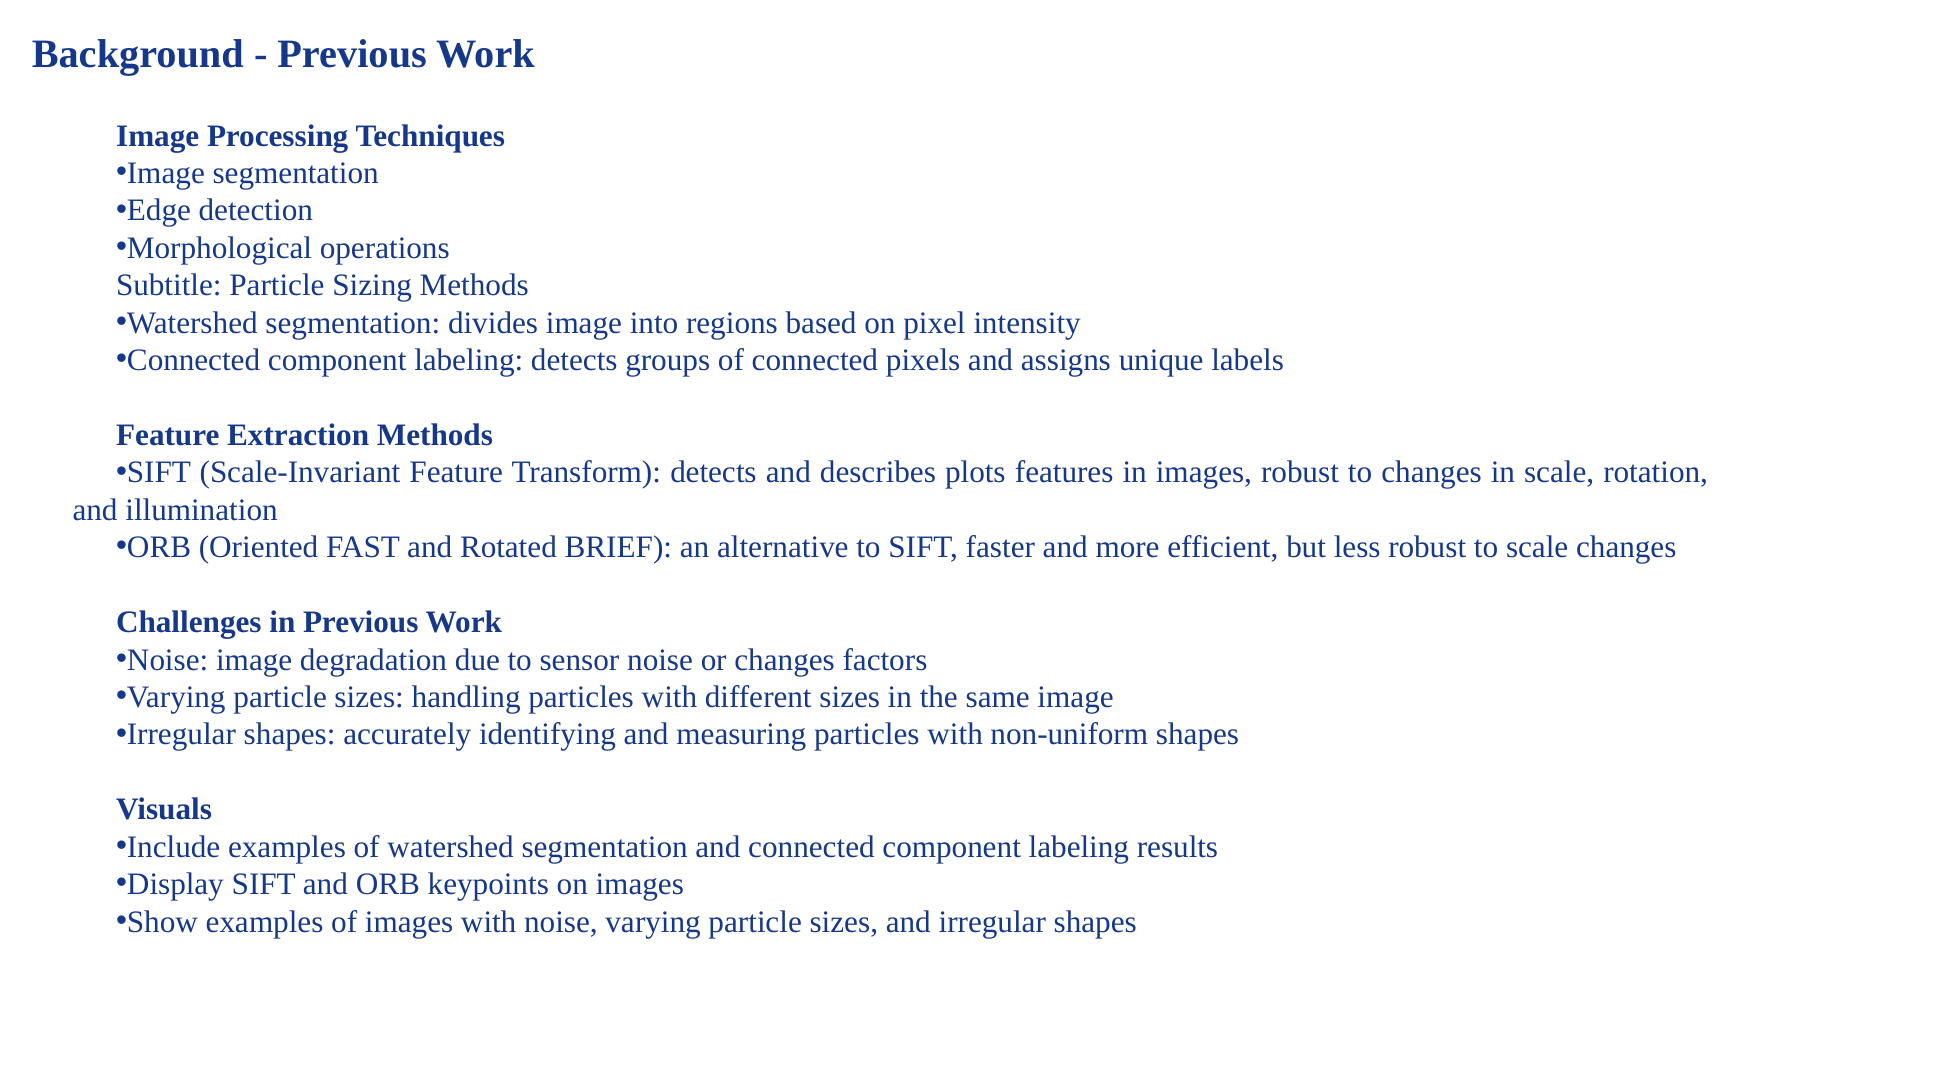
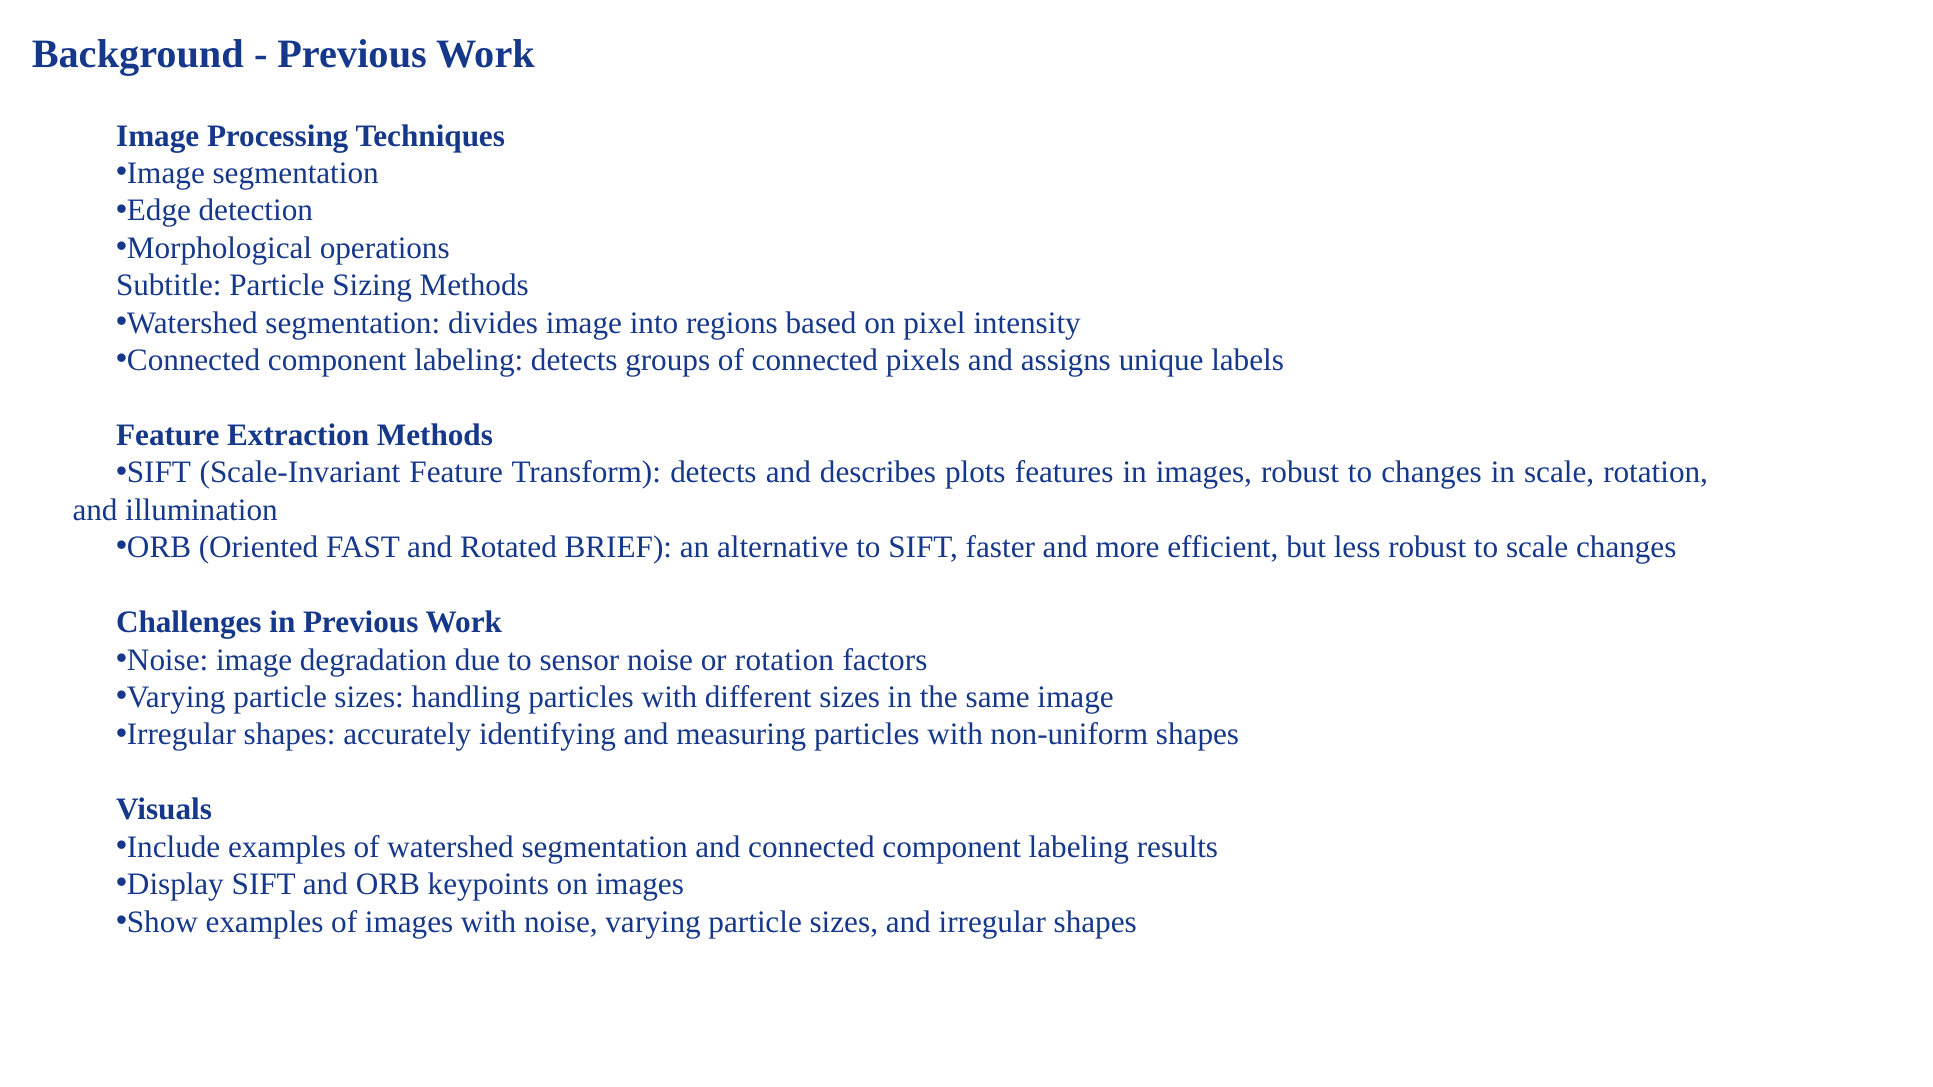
or changes: changes -> rotation
